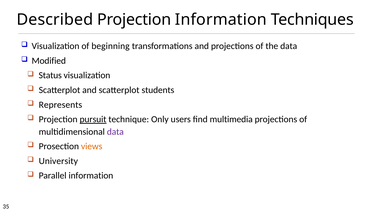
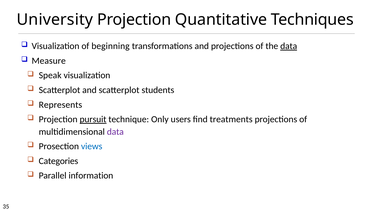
Described: Described -> University
Projection Information: Information -> Quantitative
data at (289, 46) underline: none -> present
Modified: Modified -> Measure
Status: Status -> Speak
multimedia: multimedia -> treatments
views colour: orange -> blue
University: University -> Categories
